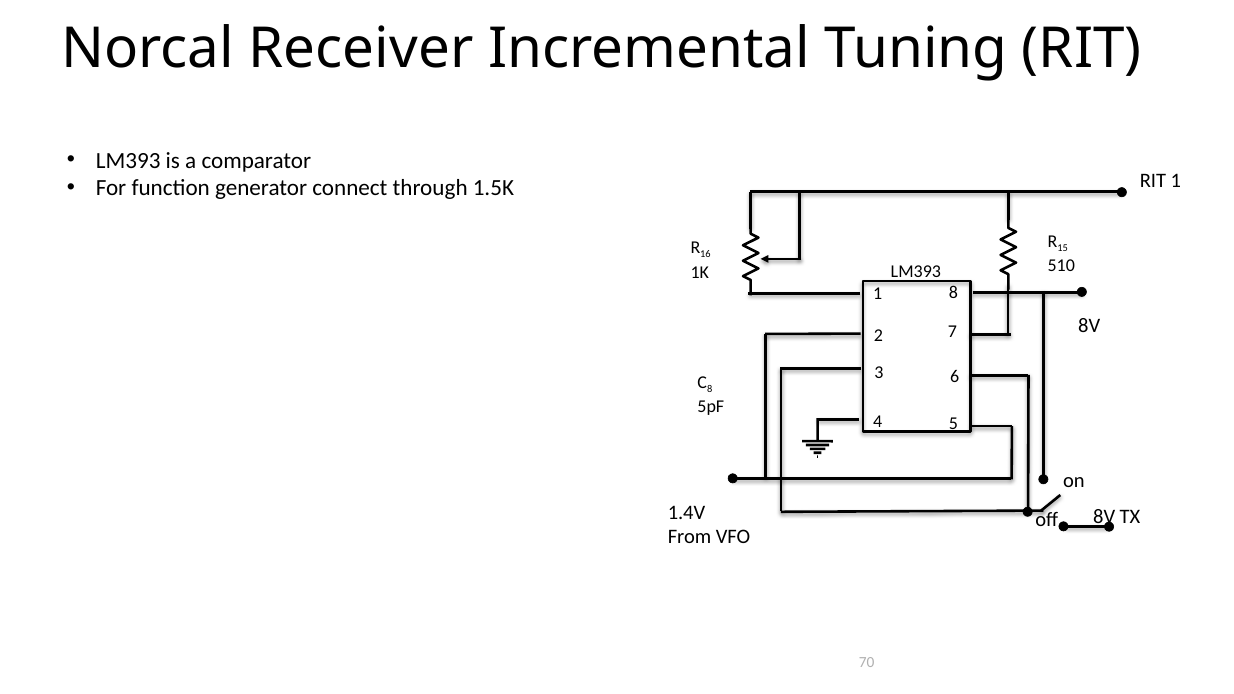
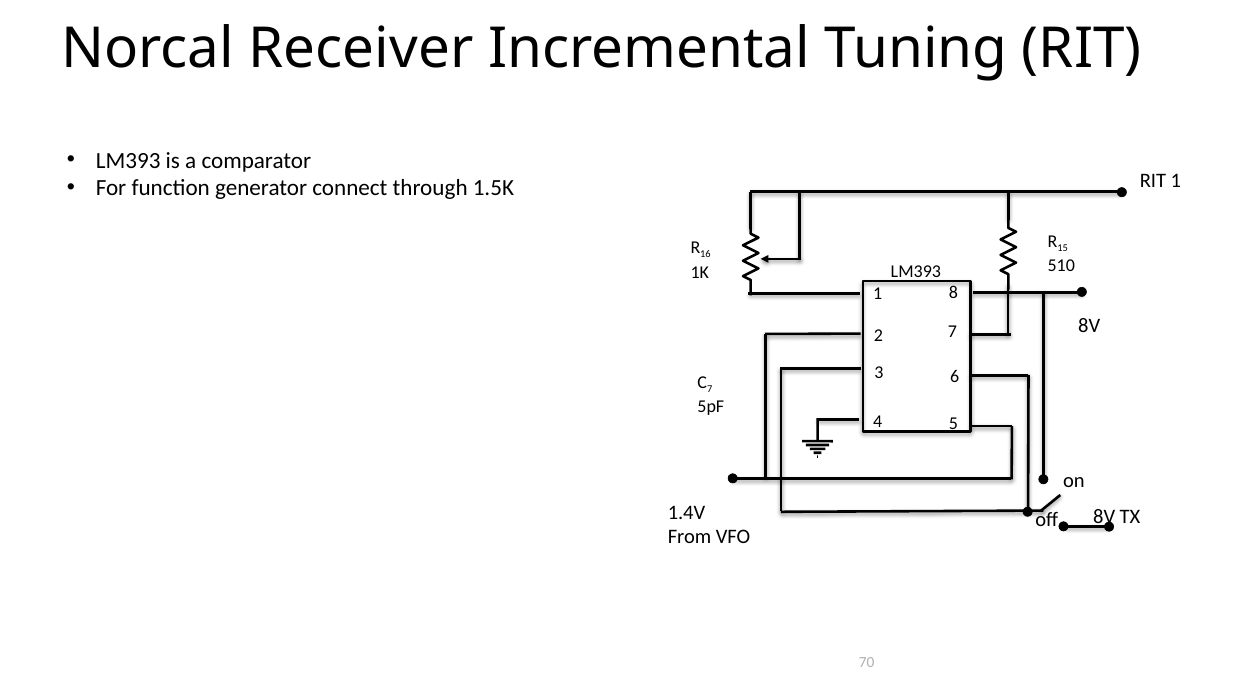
8 at (710, 389): 8 -> 7
